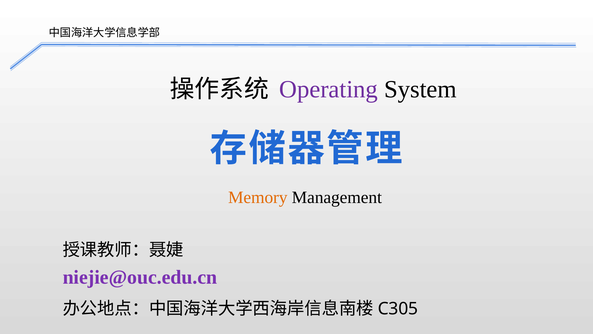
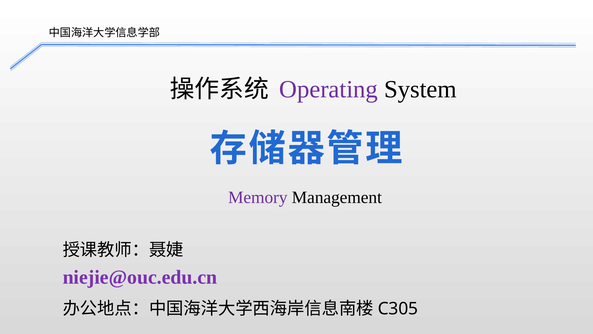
Memory colour: orange -> purple
